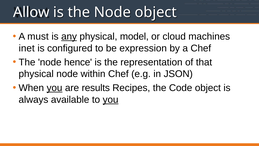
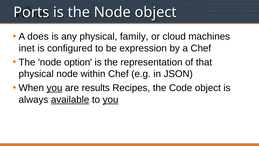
Allow: Allow -> Ports
must: must -> does
any underline: present -> none
model: model -> family
hence: hence -> option
available underline: none -> present
